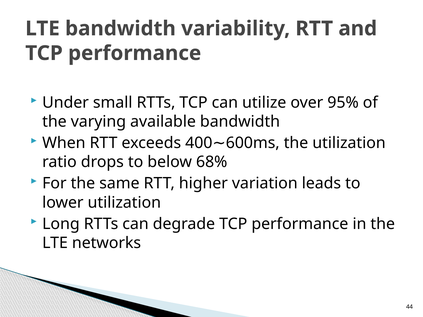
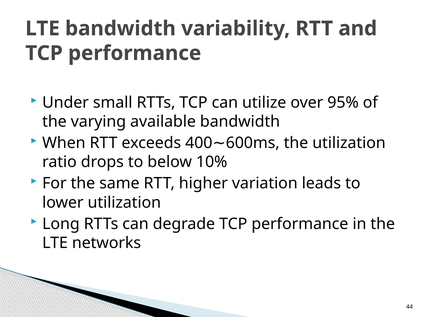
68%: 68% -> 10%
